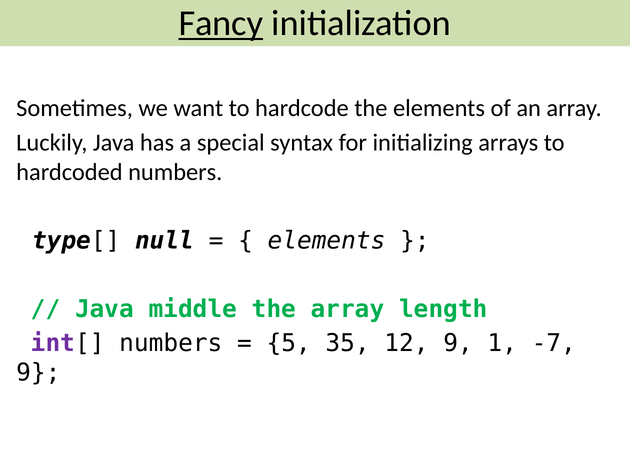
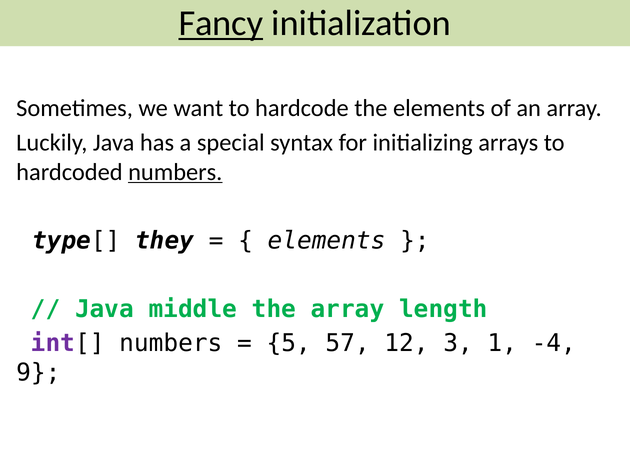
numbers at (175, 172) underline: none -> present
null: null -> they
35: 35 -> 57
12 9: 9 -> 3
-7: -7 -> -4
